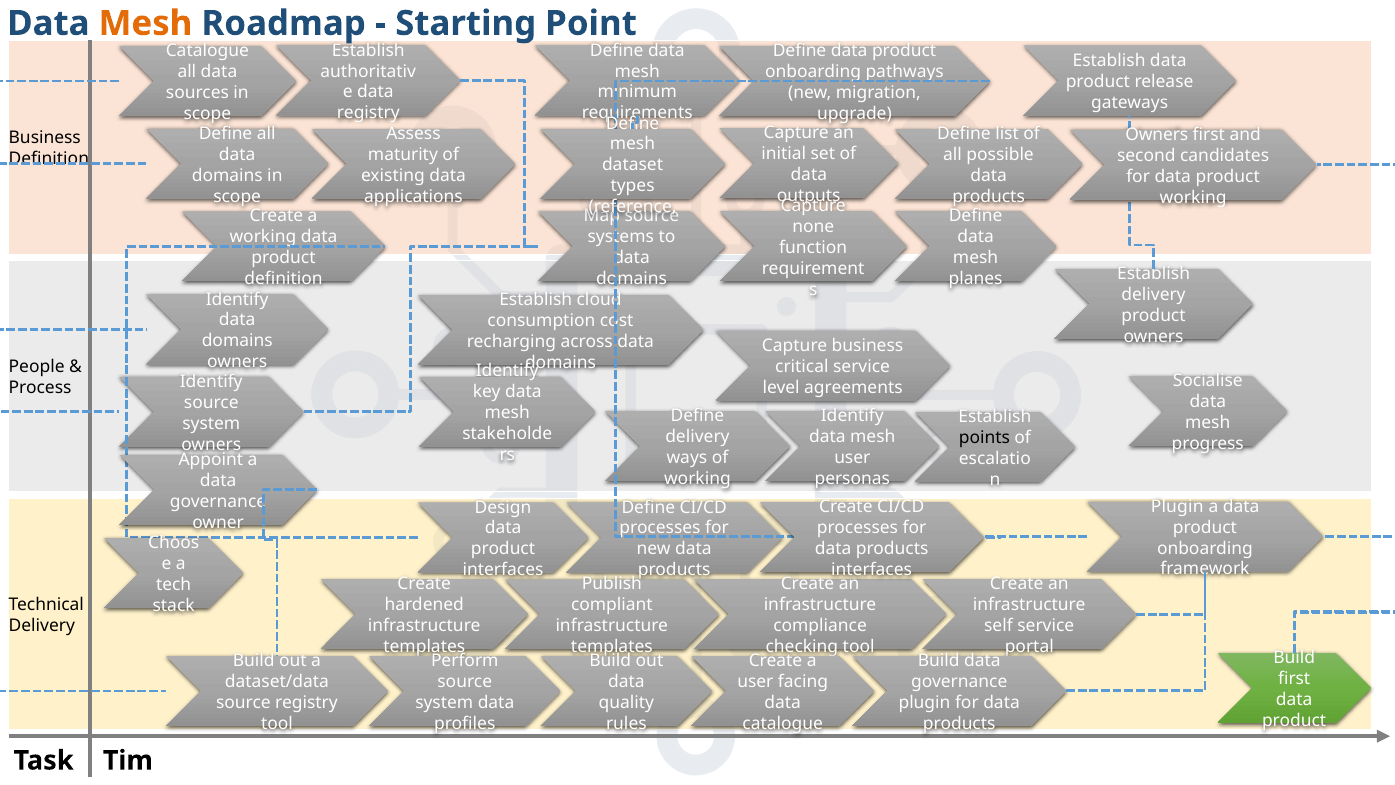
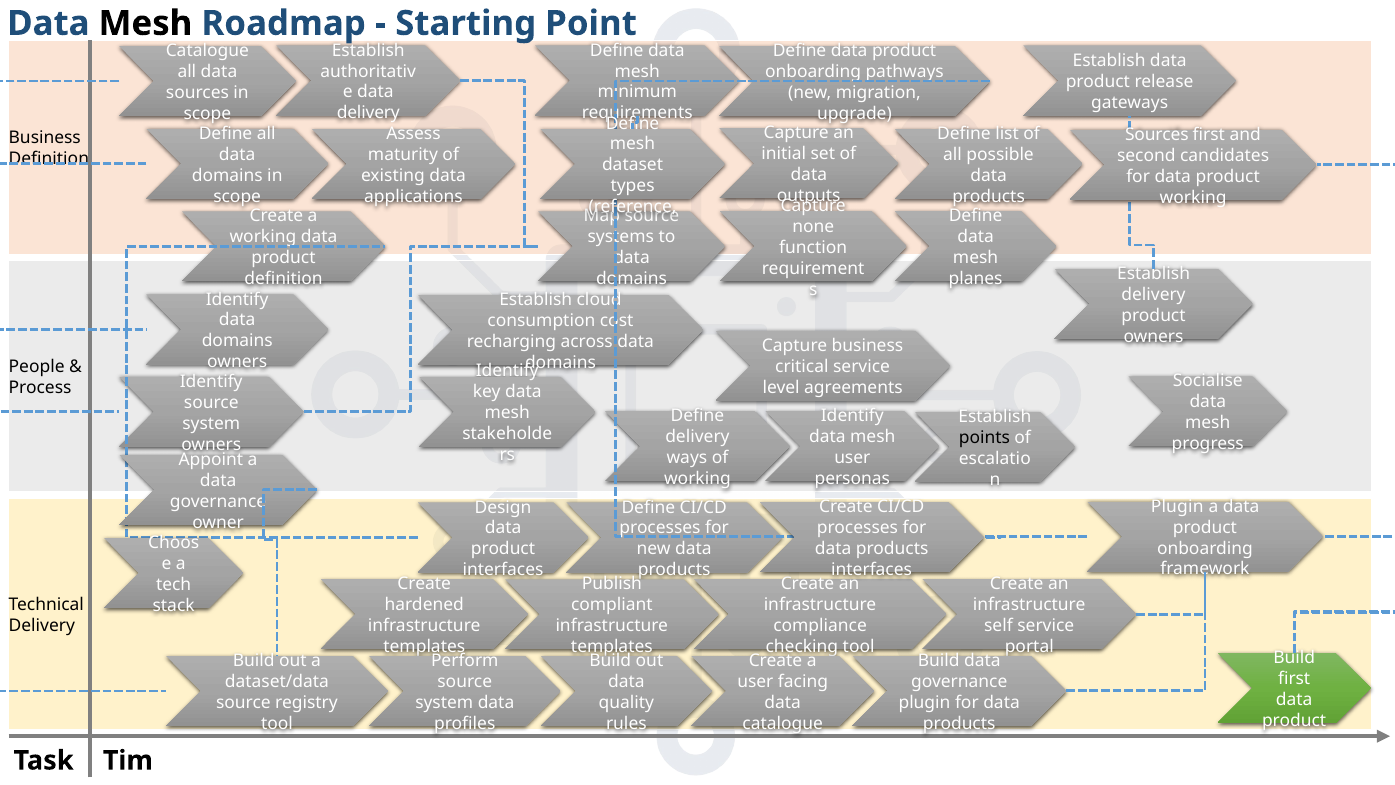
Mesh at (145, 23) colour: orange -> black
registry at (368, 113): registry -> delivery
Owners at (1157, 134): Owners -> Sources
